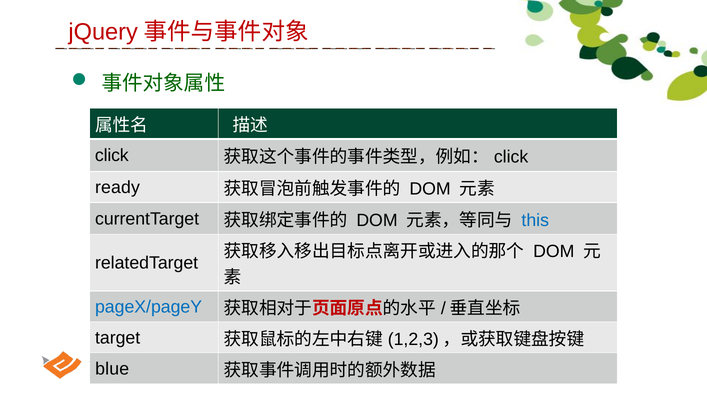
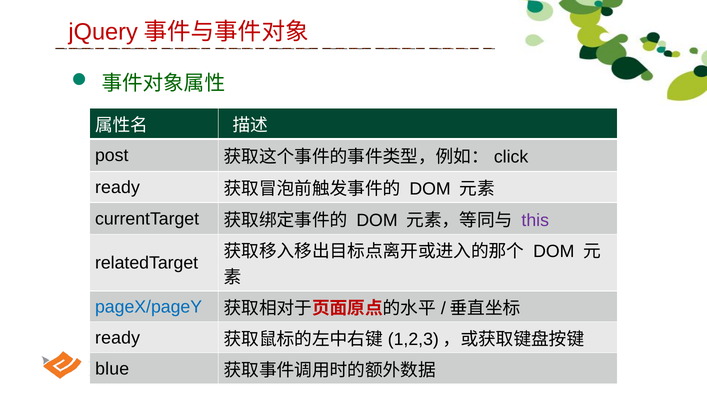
click at (112, 155): click -> post
this colour: blue -> purple
target at (118, 337): target -> ready
